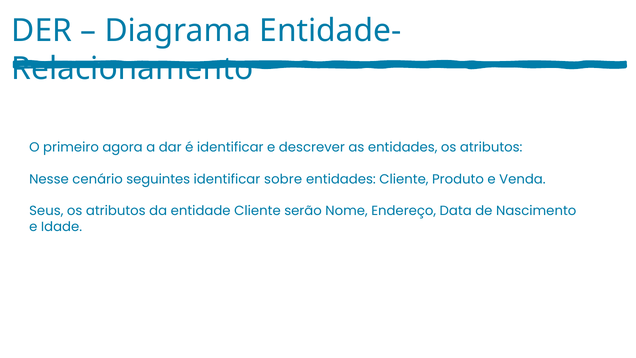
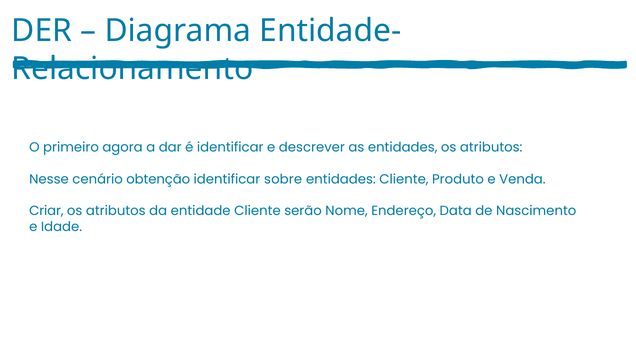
seguintes: seguintes -> obtenção
Seus: Seus -> Criar
